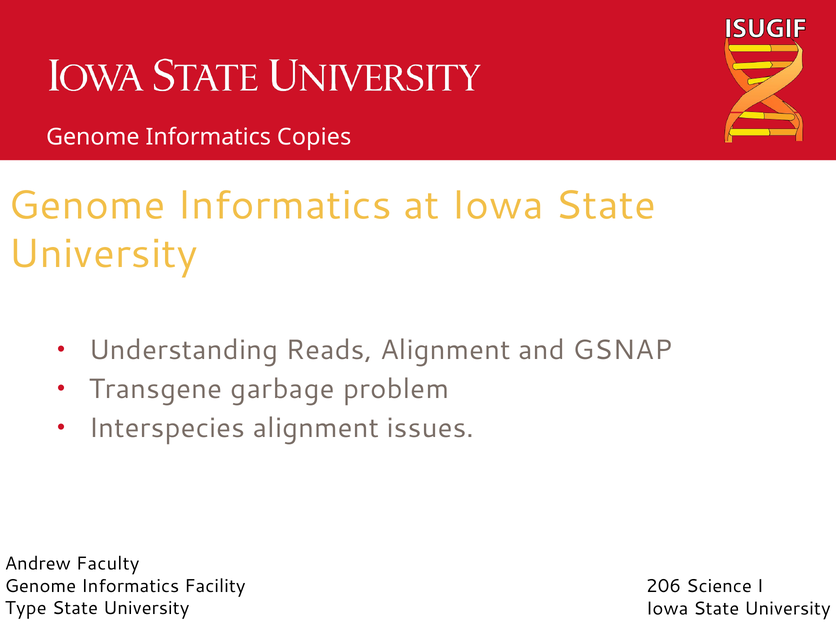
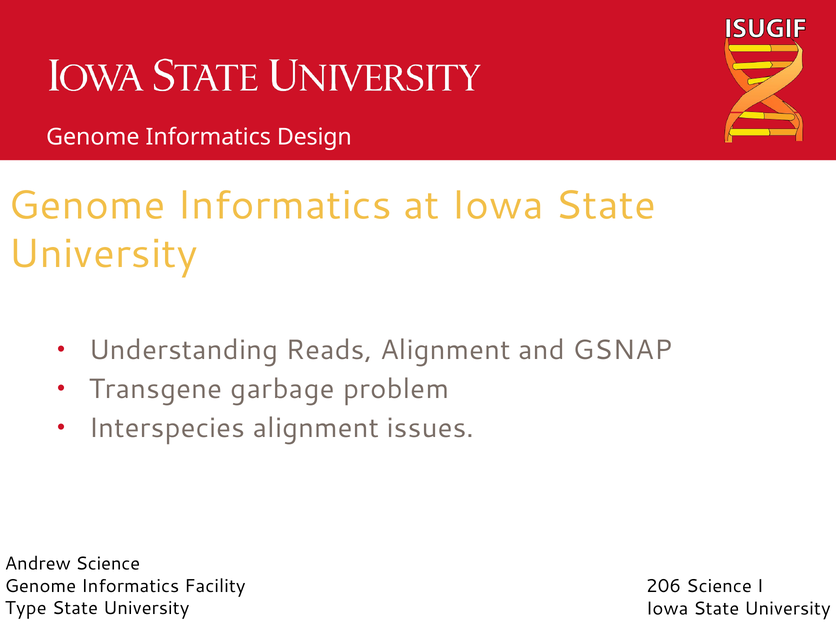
Copies: Copies -> Design
Andrew Faculty: Faculty -> Science
